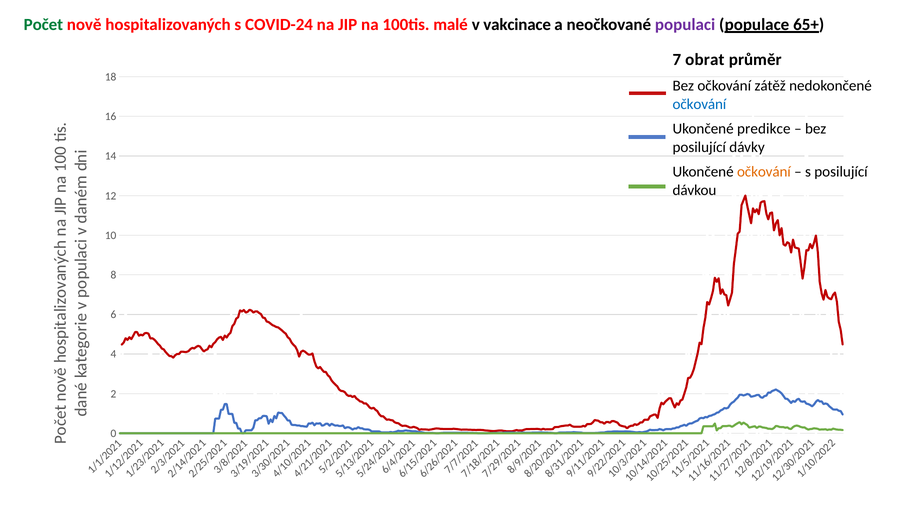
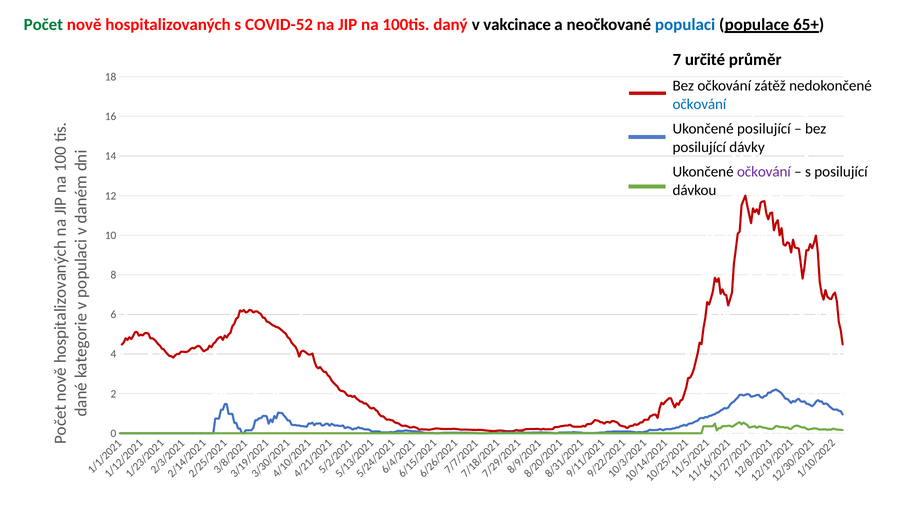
COVID-24: COVID-24 -> COVID-52
malé: malé -> daný
populaci colour: purple -> blue
obrat: obrat -> určité
Ukončené predikce: predikce -> posilující
očkování at (764, 172) colour: orange -> purple
